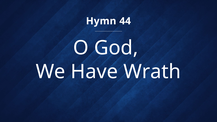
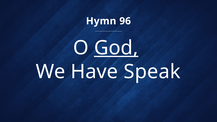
44: 44 -> 96
God underline: none -> present
Wrath: Wrath -> Speak
